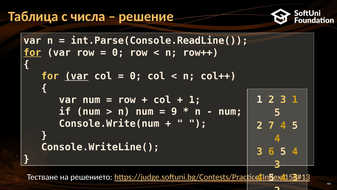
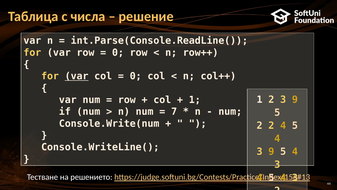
for at (32, 52) underline: present -> none
2 3 1: 1 -> 9
9: 9 -> 7
2 7: 7 -> 2
6 at (271, 151): 6 -> 9
